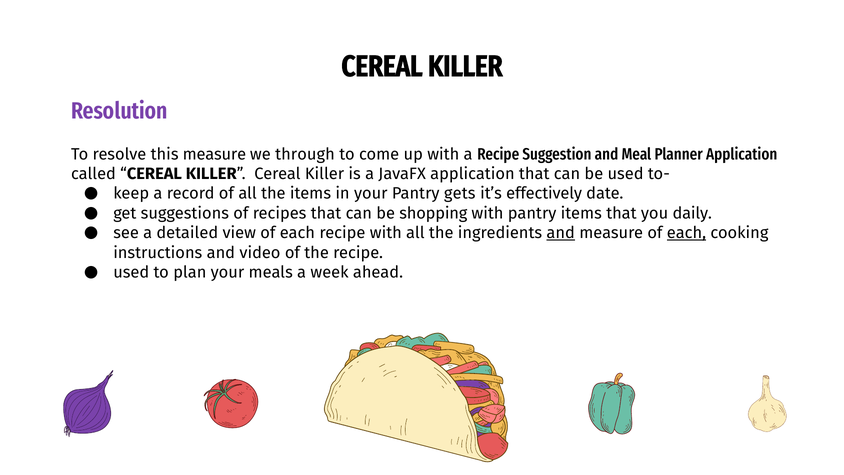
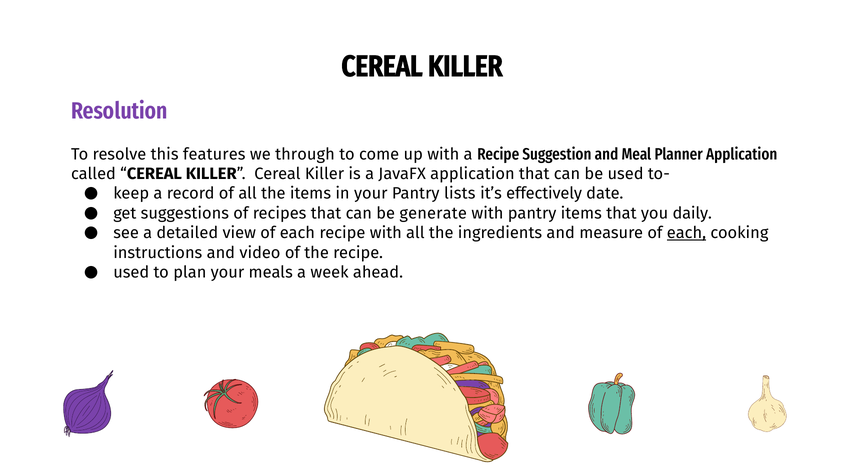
this measure: measure -> features
gets: gets -> lists
shopping: shopping -> generate
and at (561, 233) underline: present -> none
